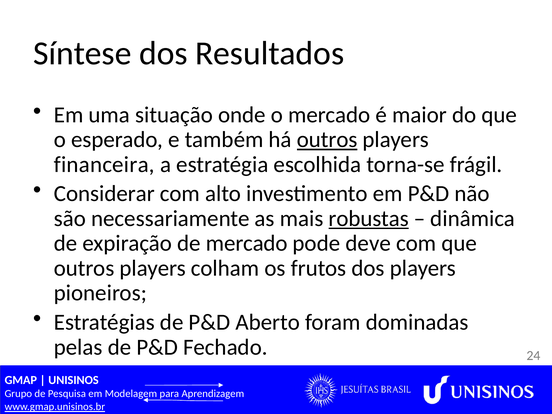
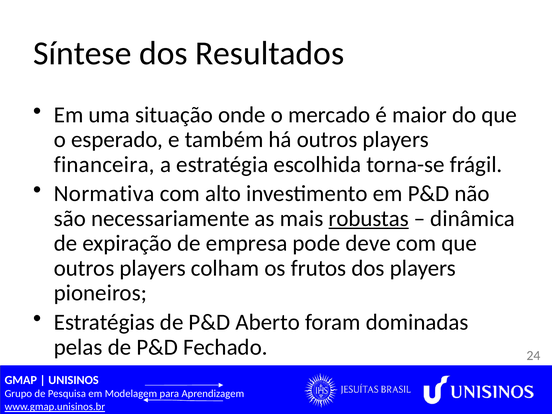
outros at (327, 140) underline: present -> none
Considerar: Considerar -> Normativa
de mercado: mercado -> empresa
